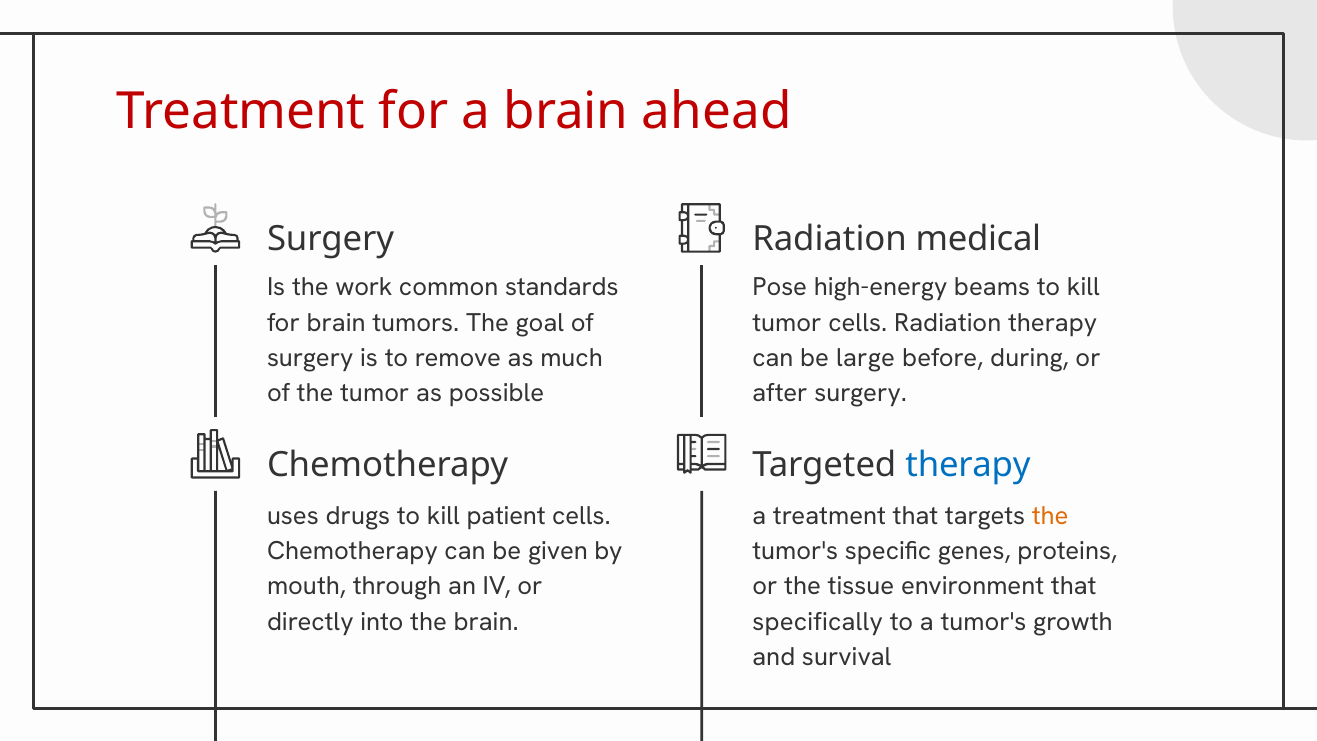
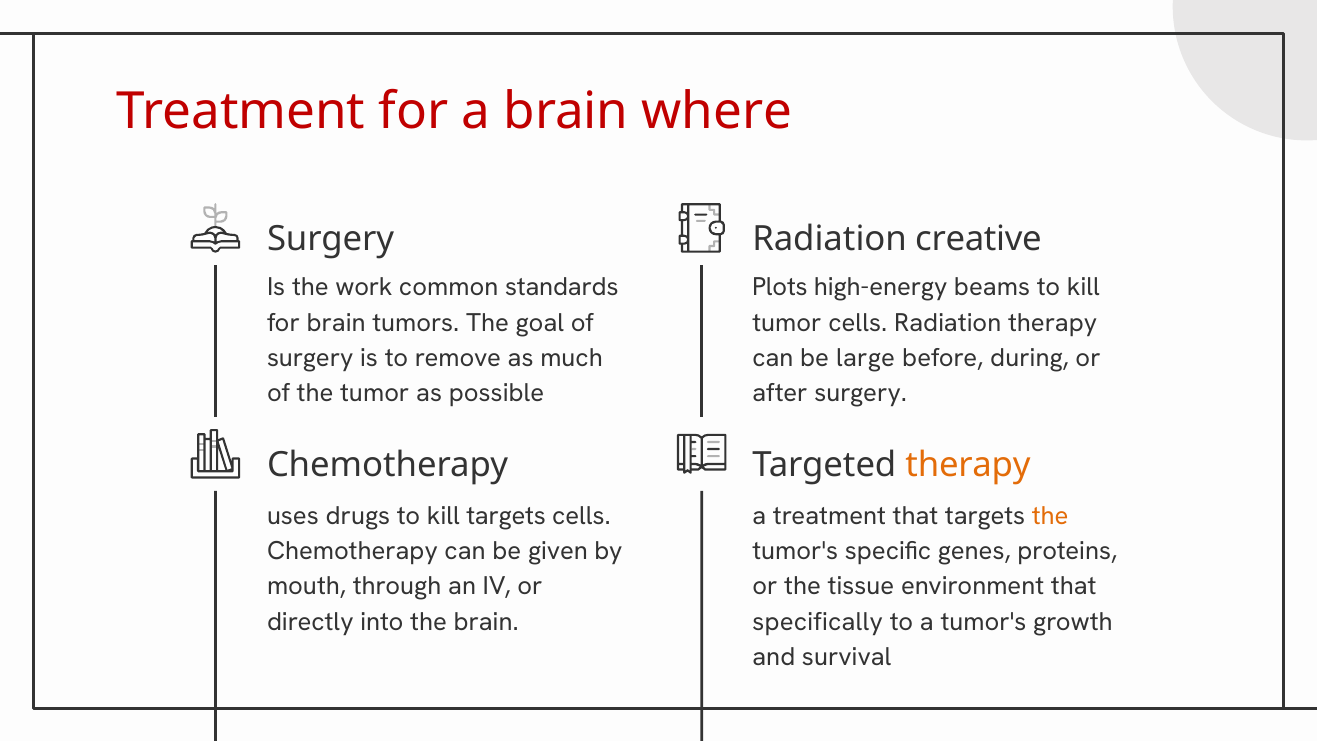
ahead: ahead -> where
medical: medical -> creative
Pose: Pose -> Plots
therapy at (968, 465) colour: blue -> orange
kill patient: patient -> targets
